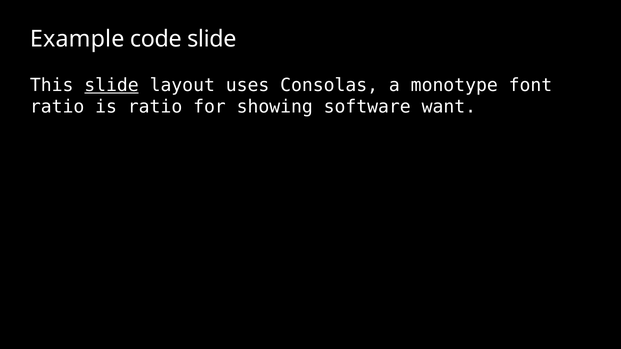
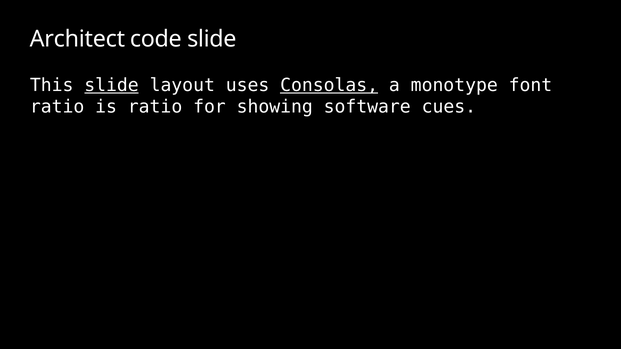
Example: Example -> Architect
Consolas underline: none -> present
want: want -> cues
